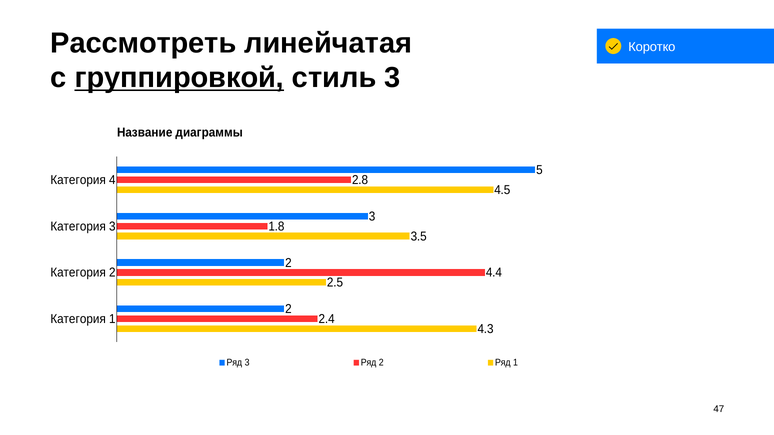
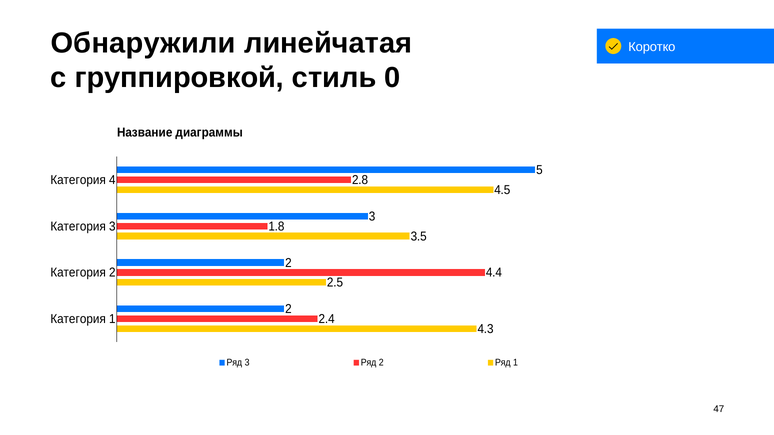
Рассмотреть: Рассмотреть -> Обнаружили
группировкой underline: present -> none
стиль 3: 3 -> 0
